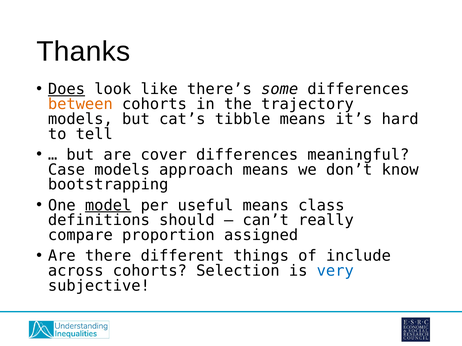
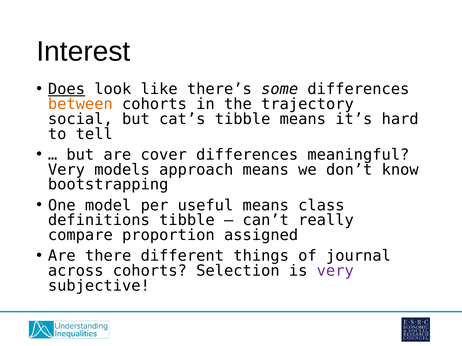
Thanks: Thanks -> Interest
models at (80, 119): models -> social
Case at (66, 170): Case -> Very
model underline: present -> none
definitions should: should -> tibble
include: include -> journal
very at (335, 271) colour: blue -> purple
